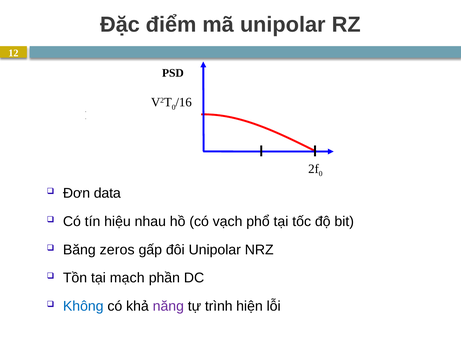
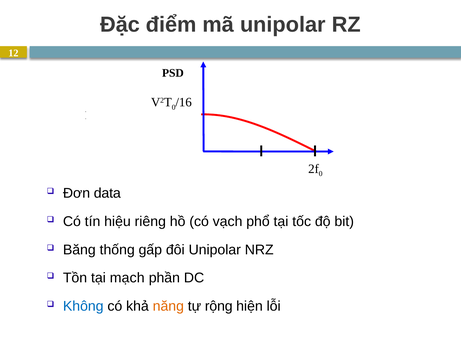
nhau: nhau -> riêng
zeros: zeros -> thống
năng colour: purple -> orange
trình: trình -> rộng
